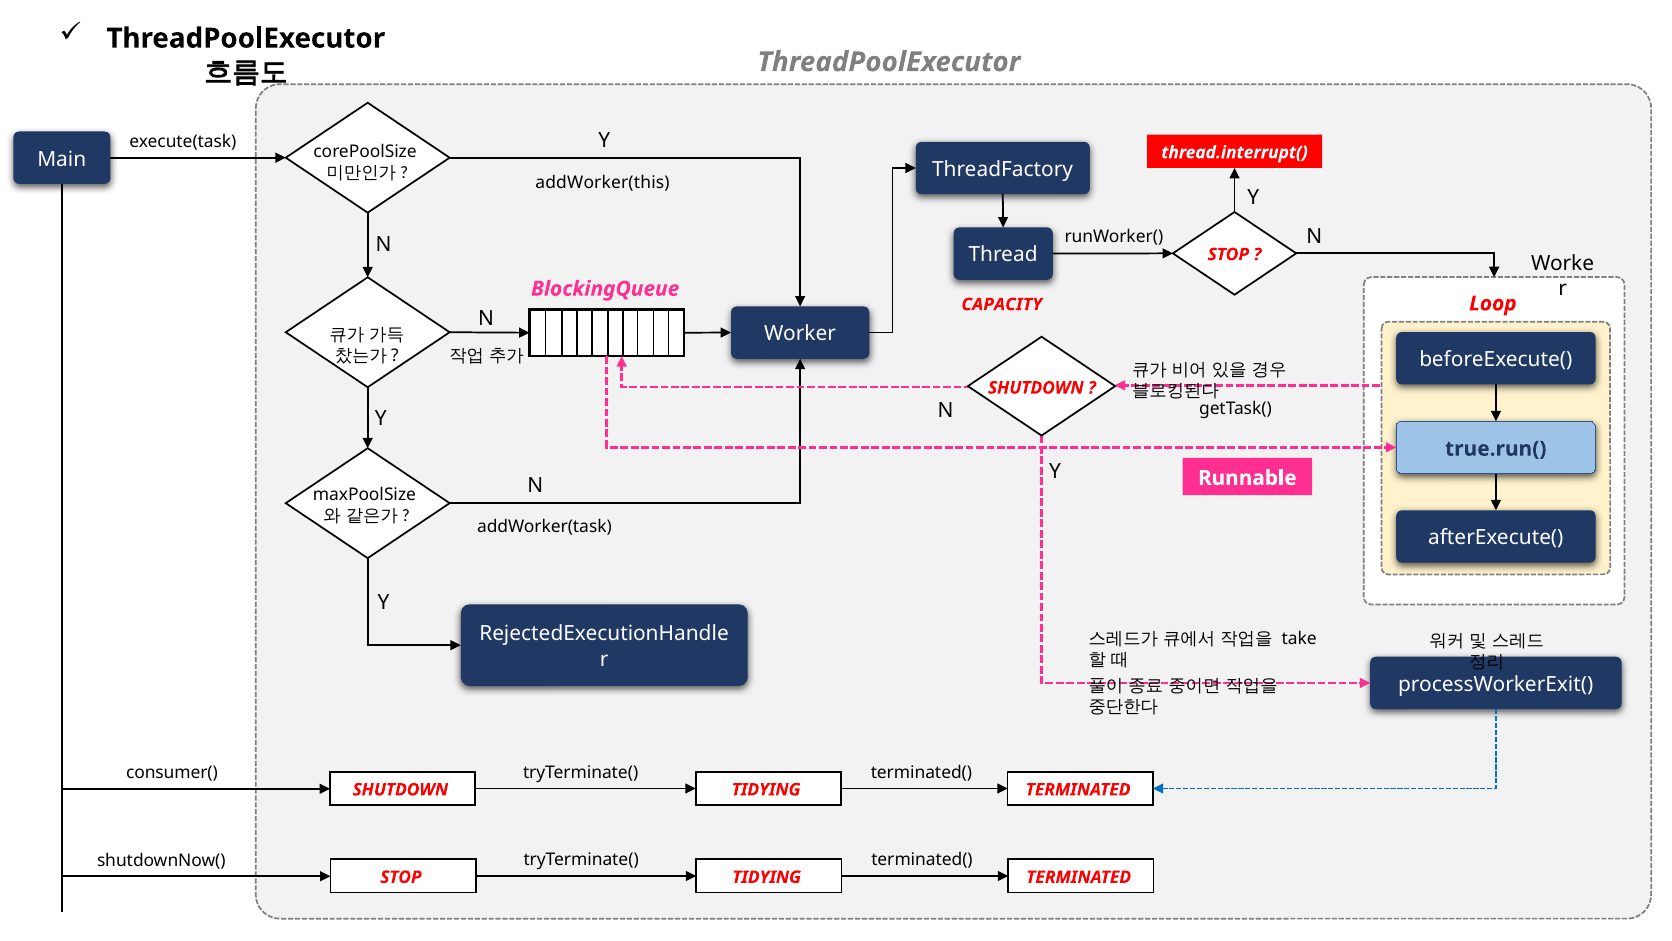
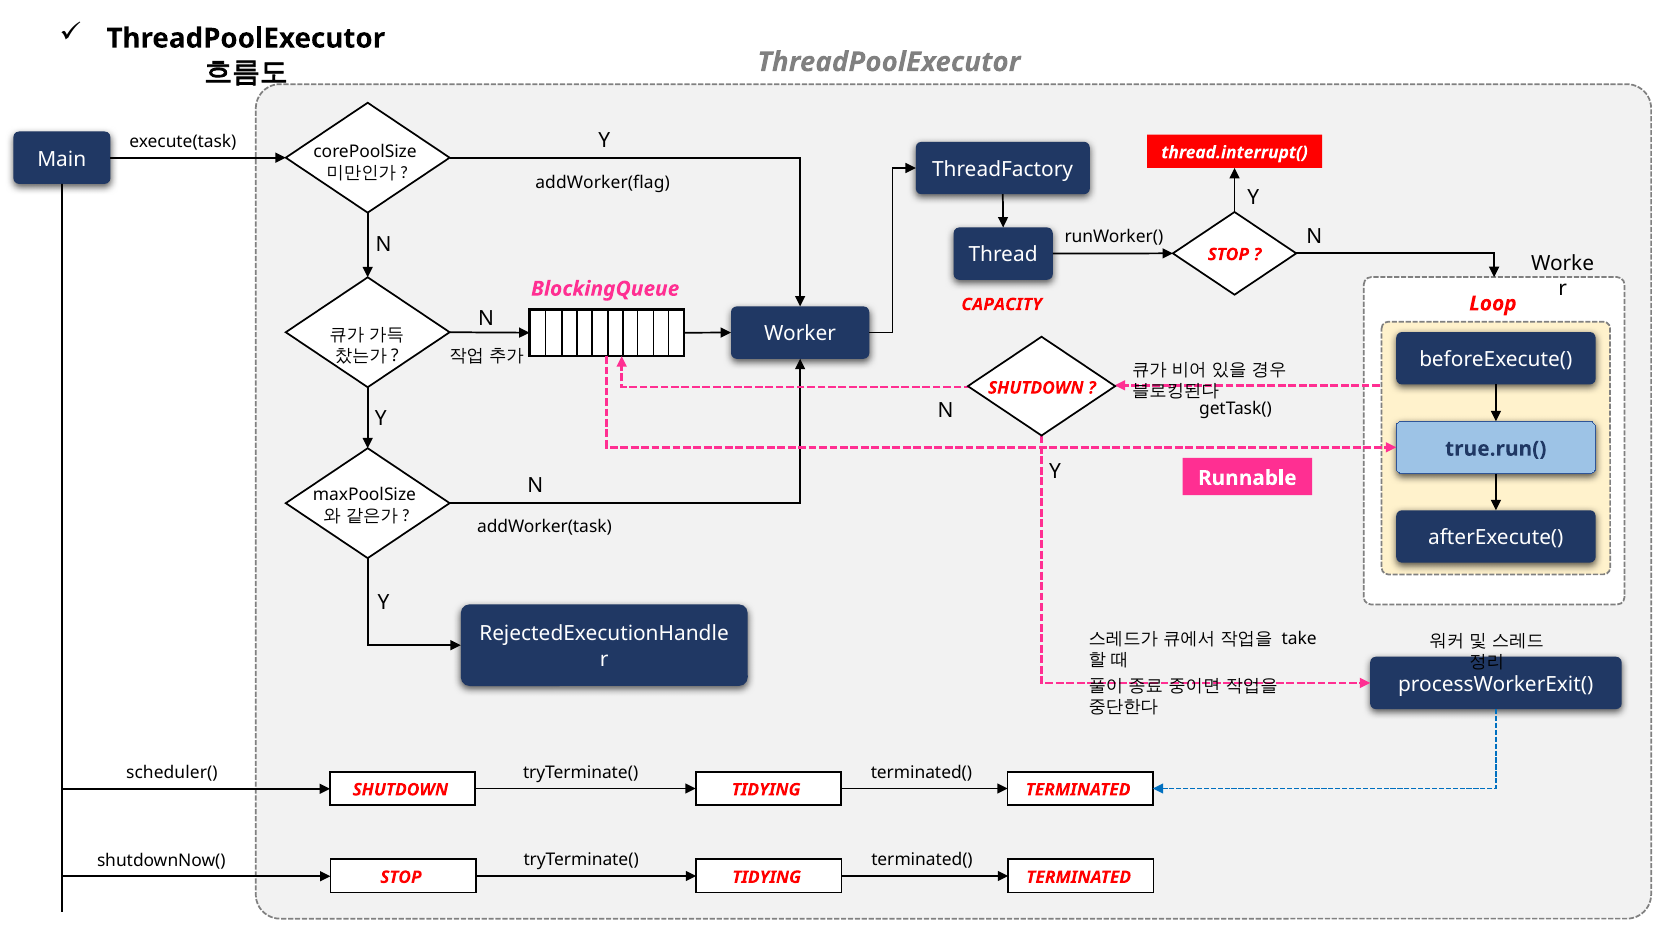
addWorker(this: addWorker(this -> addWorker(flag
consumer(: consumer( -> scheduler(
